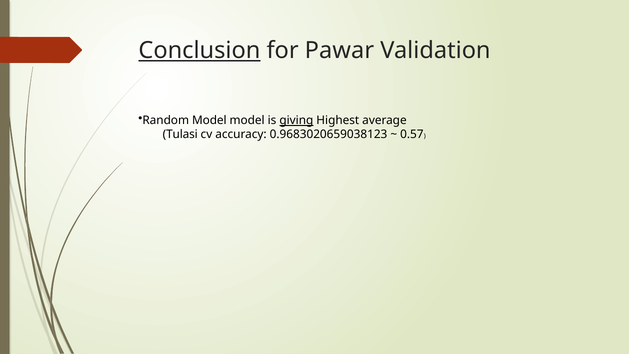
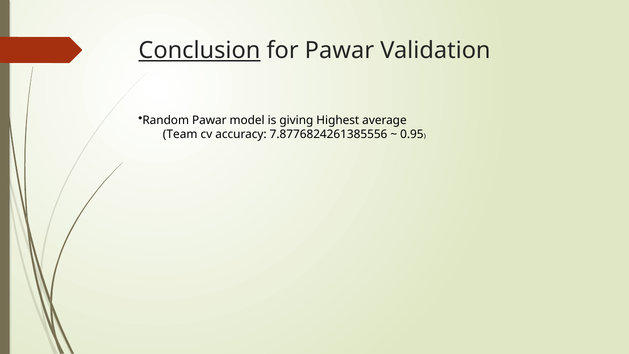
Random Model: Model -> Pawar
giving underline: present -> none
Tulasi: Tulasi -> Team
0.9683020659038123: 0.9683020659038123 -> 7.8776824261385556
0.57: 0.57 -> 0.95
